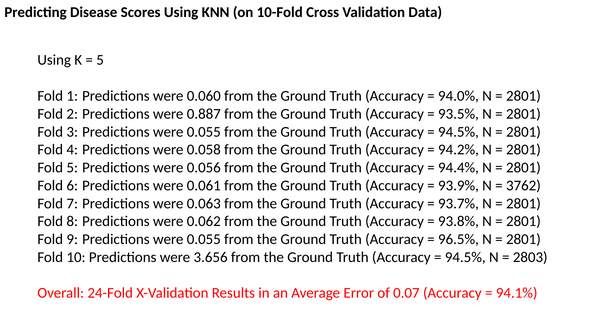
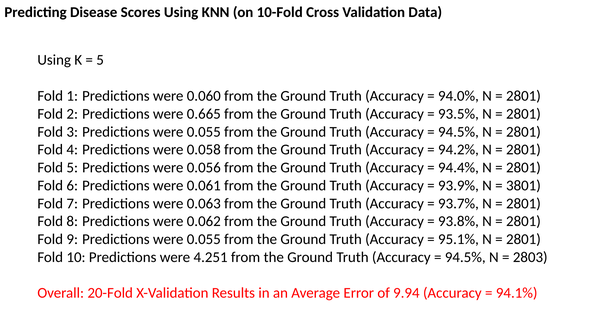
0.887: 0.887 -> 0.665
3762: 3762 -> 3801
96.5%: 96.5% -> 95.1%
3.656: 3.656 -> 4.251
24-Fold: 24-Fold -> 20-Fold
0.07: 0.07 -> 9.94
